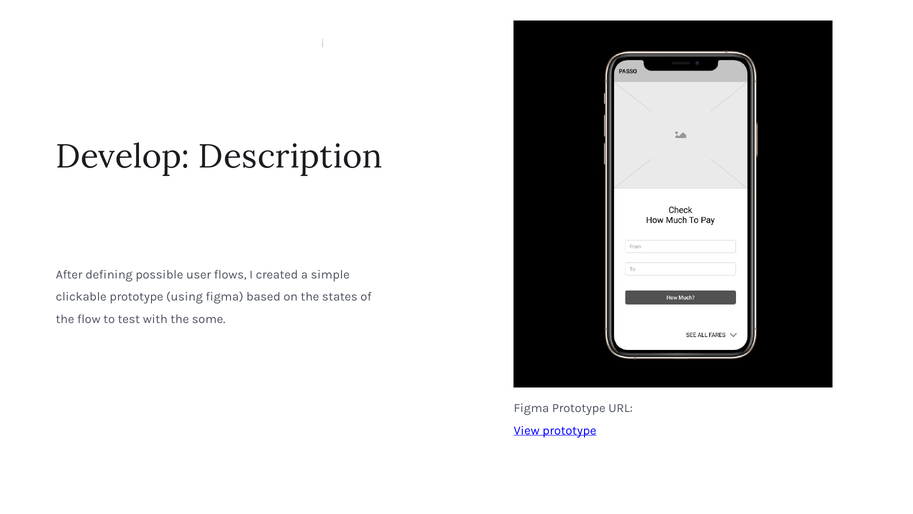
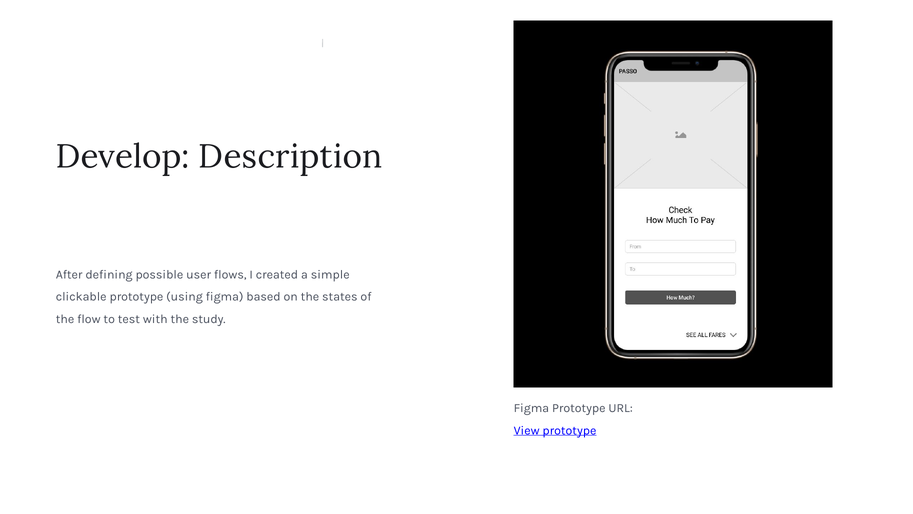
some: some -> study
